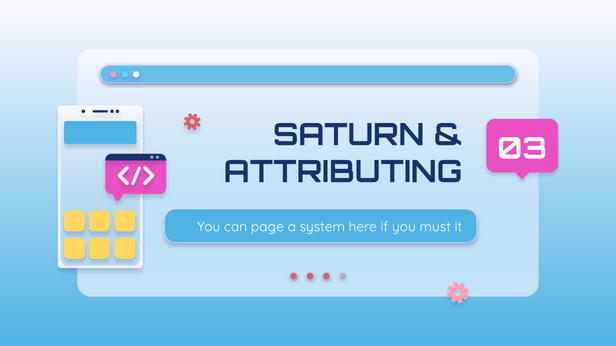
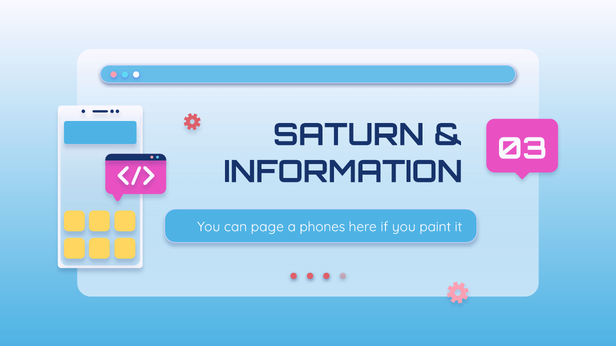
ATTRIBUTING: ATTRIBUTING -> INFORMATION
system: system -> phones
must: must -> paint
